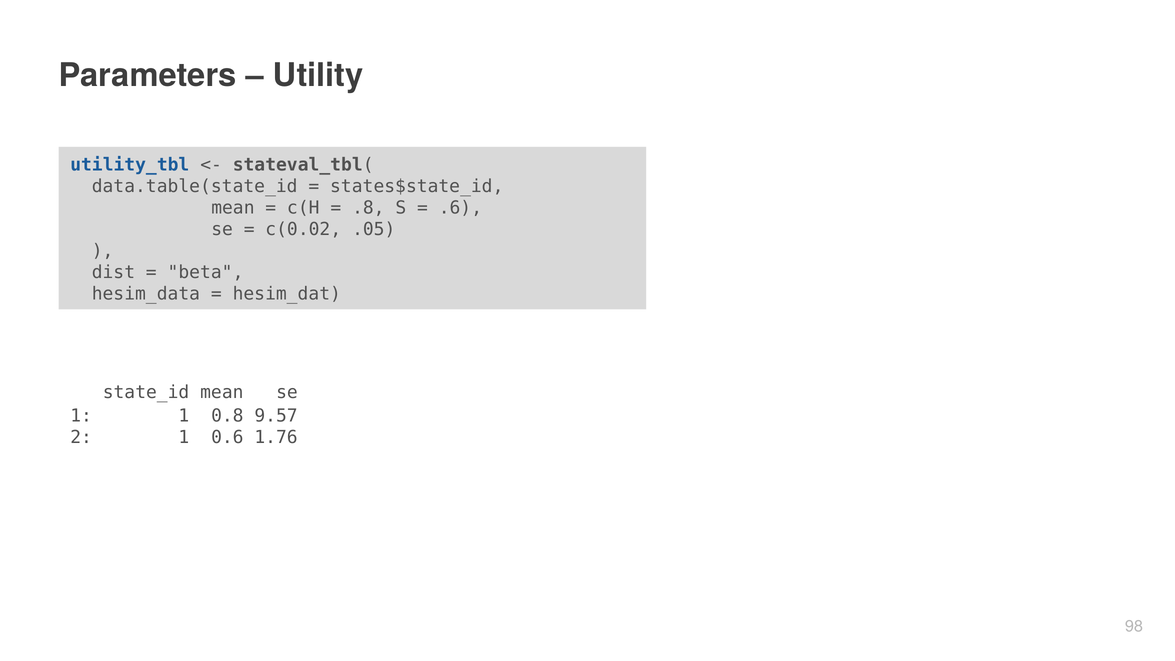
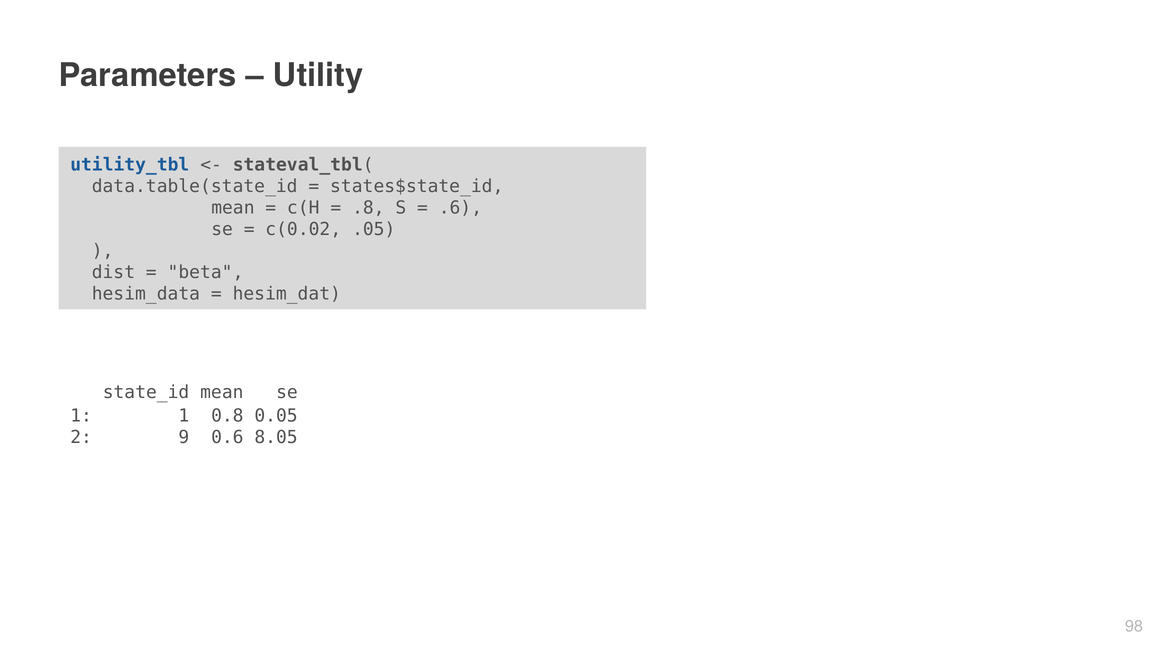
9.57: 9.57 -> 0.05
2 1: 1 -> 9
1.76: 1.76 -> 8.05
